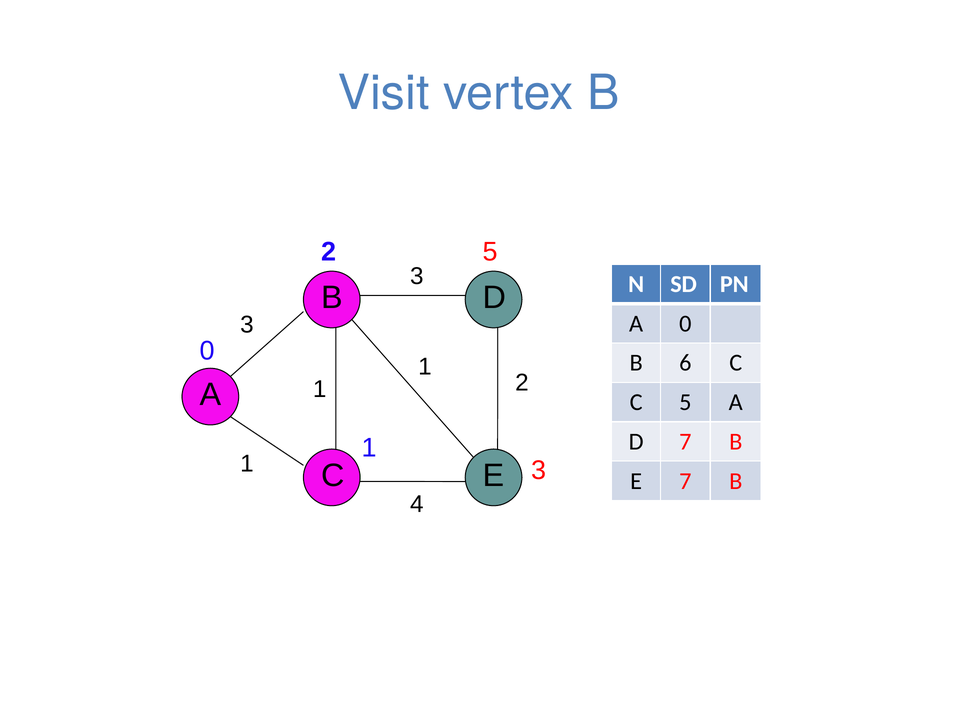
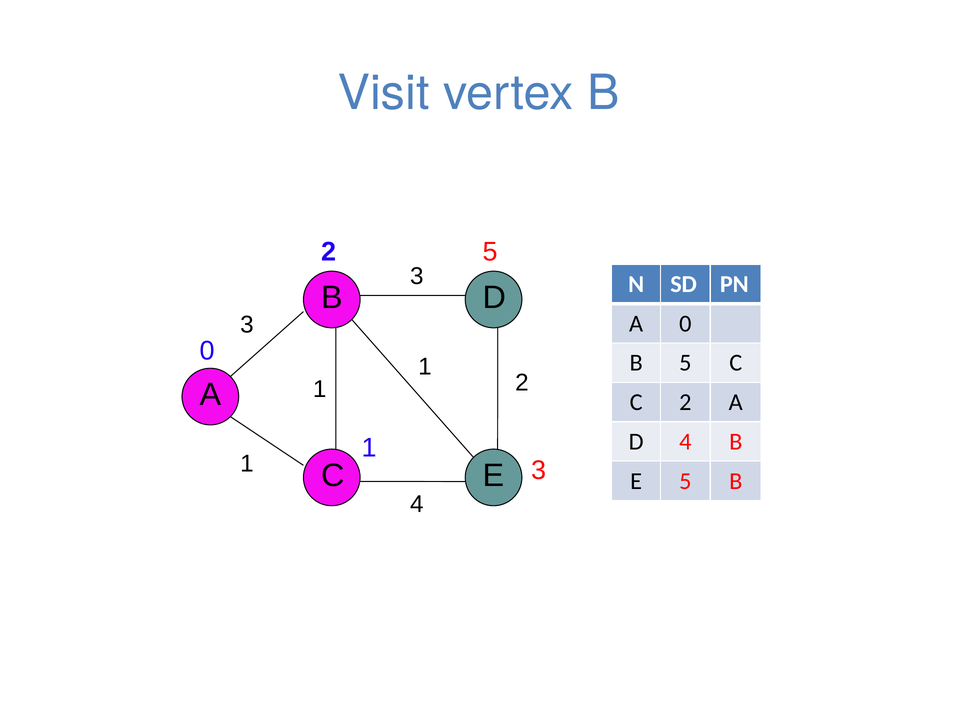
B 6: 6 -> 5
C 5: 5 -> 2
D 7: 7 -> 4
E 7: 7 -> 5
